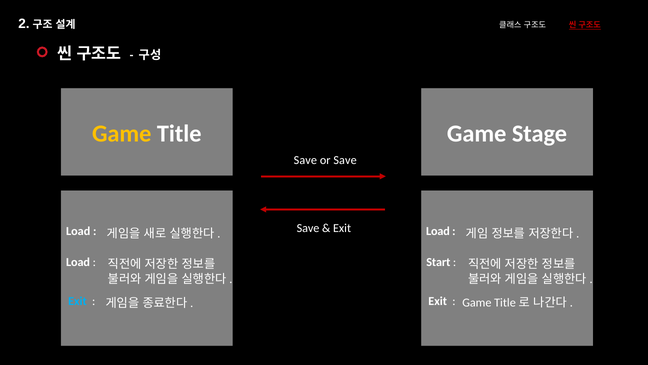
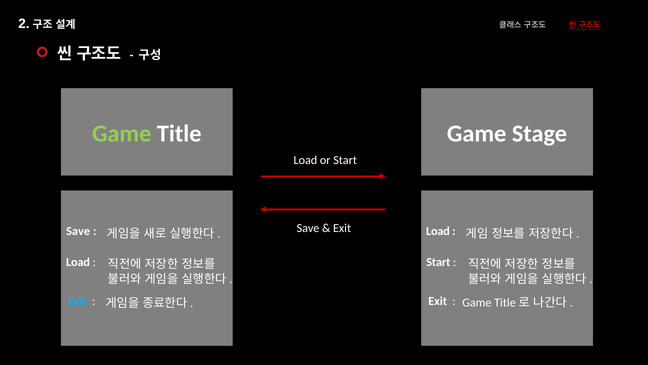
Game at (122, 133) colour: yellow -> light green
Save at (305, 160): Save -> Load
or Save: Save -> Start
Load at (78, 231): Load -> Save
